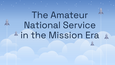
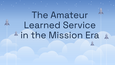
National: National -> Learned
